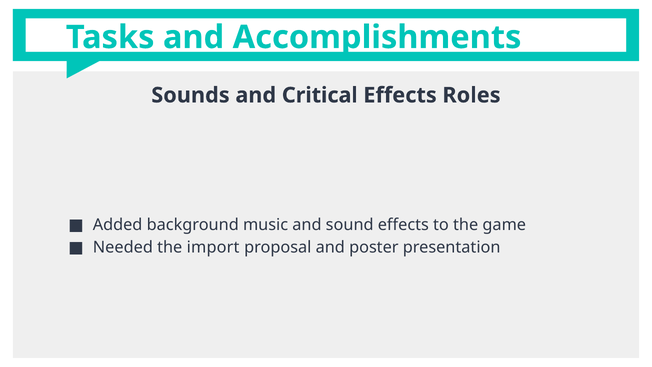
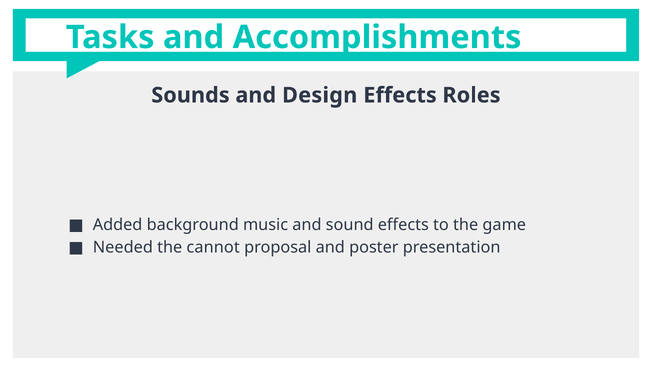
Critical: Critical -> Design
import: import -> cannot
